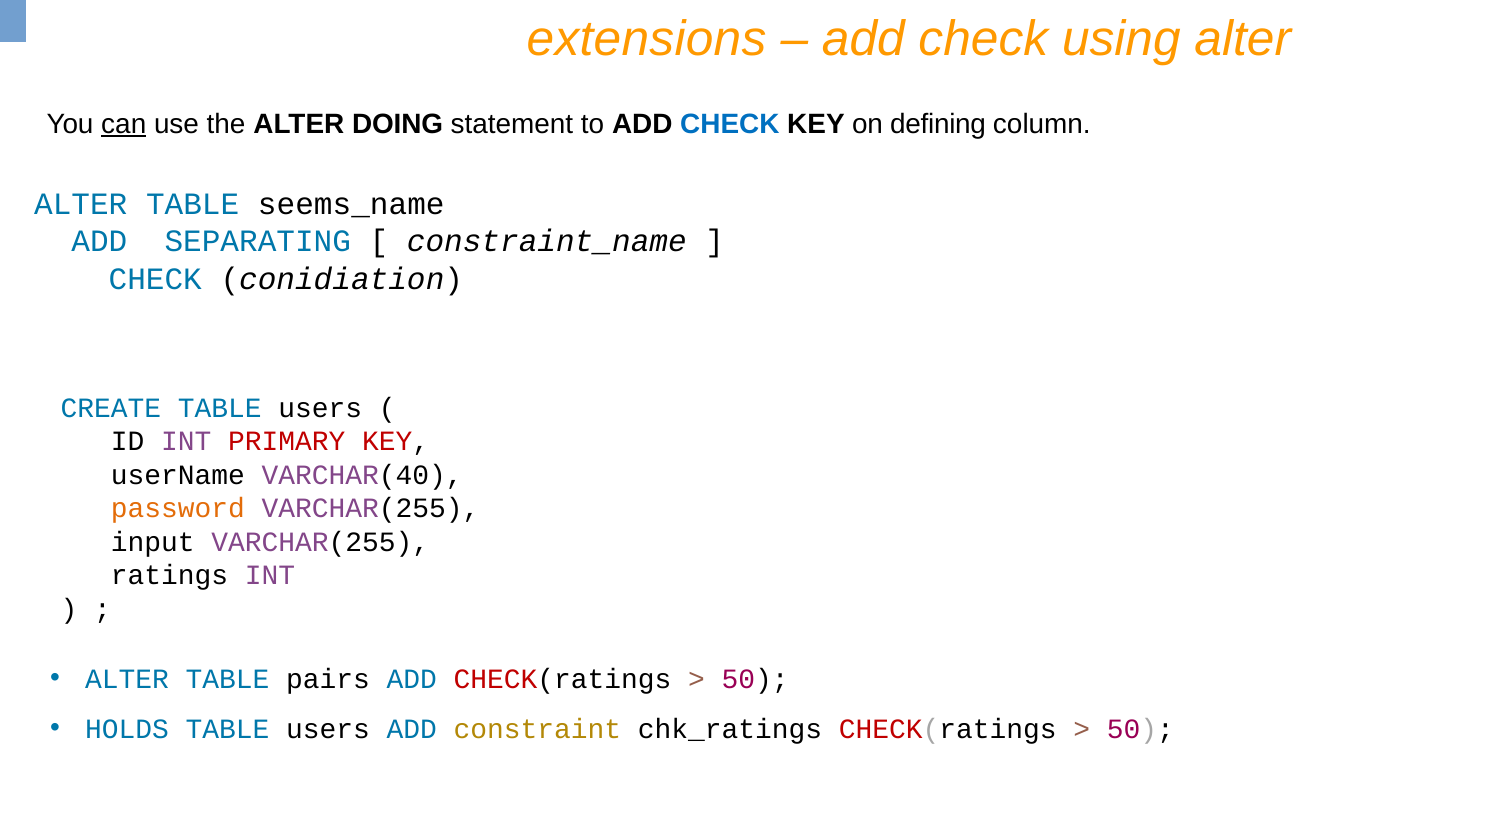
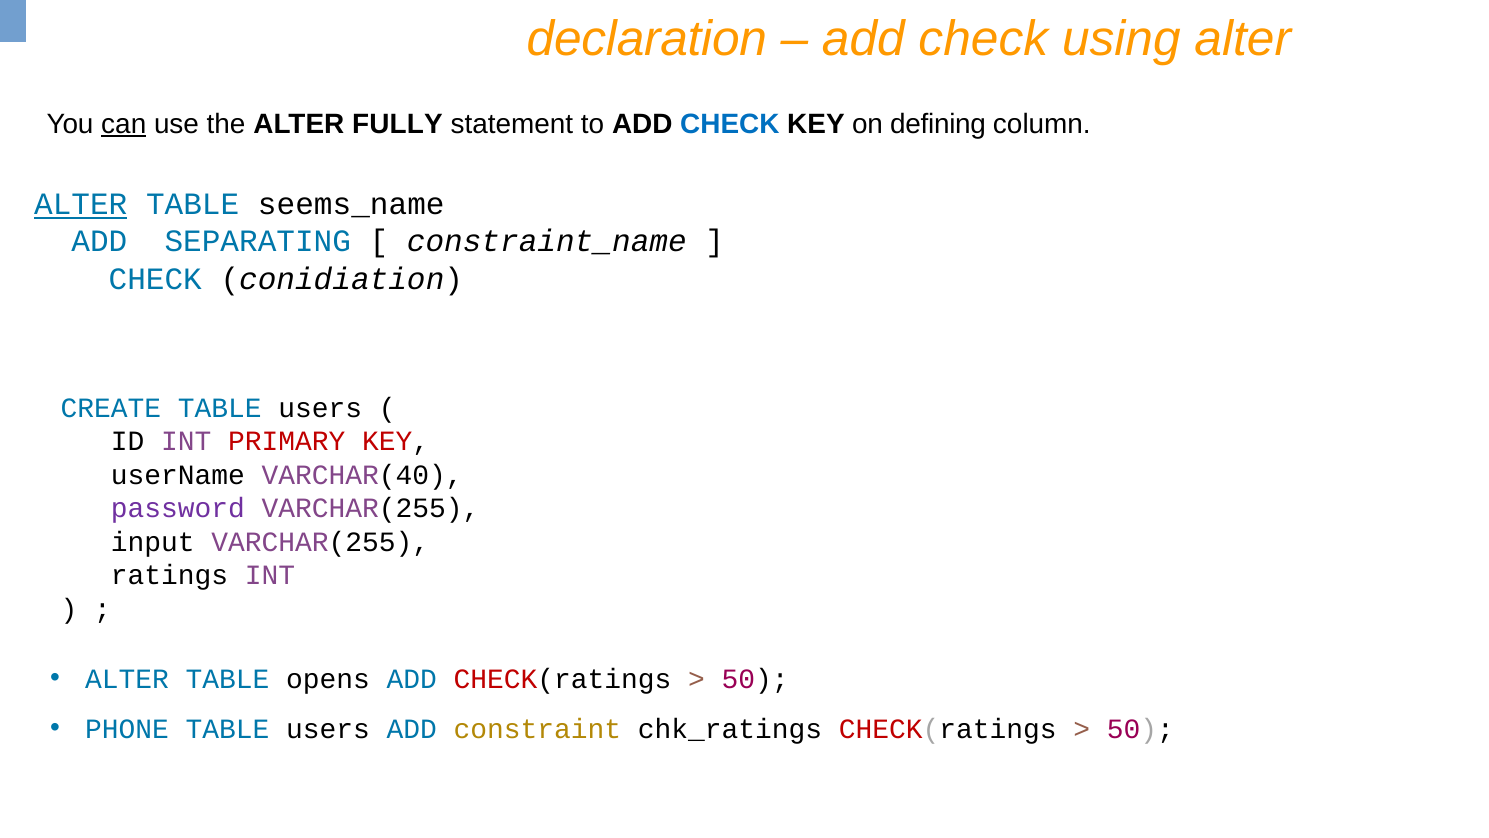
extensions: extensions -> declaration
DOING: DOING -> FULLY
ALTER at (81, 204) underline: none -> present
password colour: orange -> purple
pairs: pairs -> opens
HOLDS: HOLDS -> PHONE
